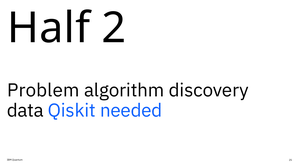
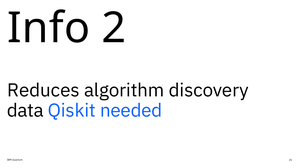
Half: Half -> Info
Problem: Problem -> Reduces
